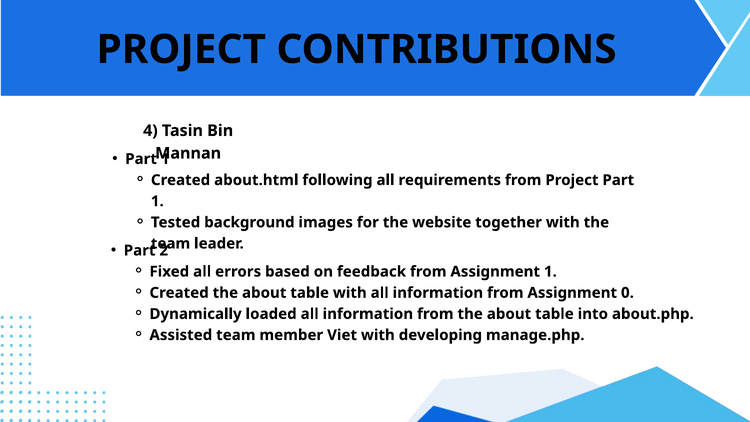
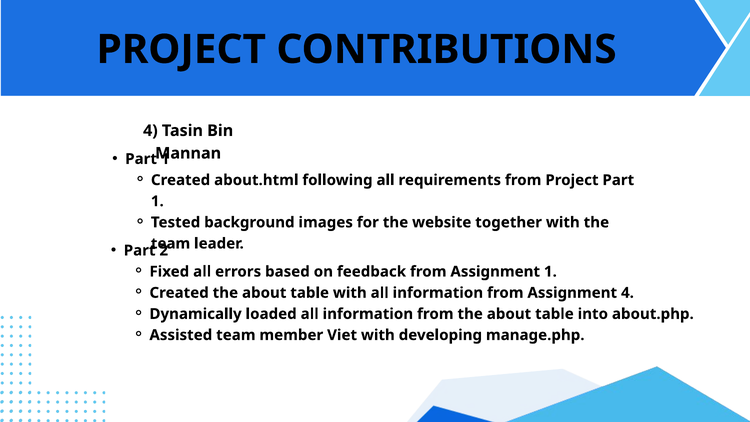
Assignment 0: 0 -> 4
